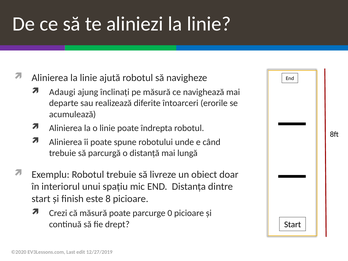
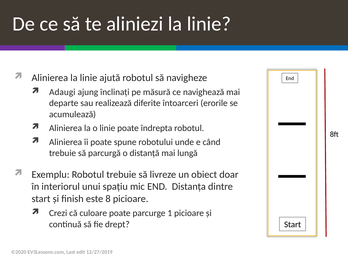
că măsură: măsură -> culoare
0: 0 -> 1
